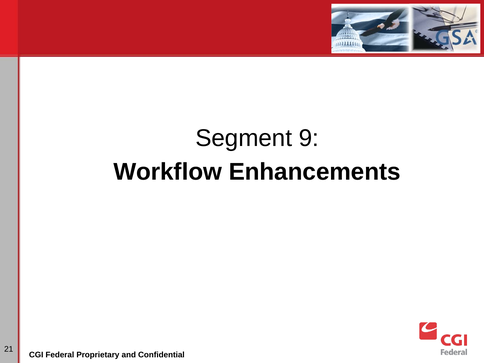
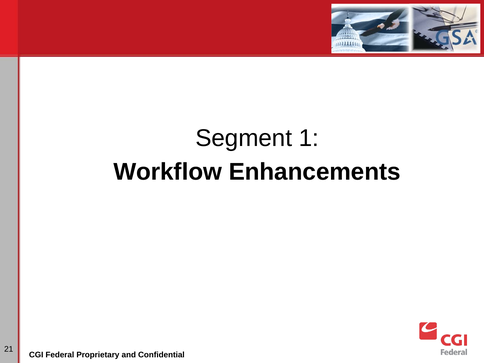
9: 9 -> 1
